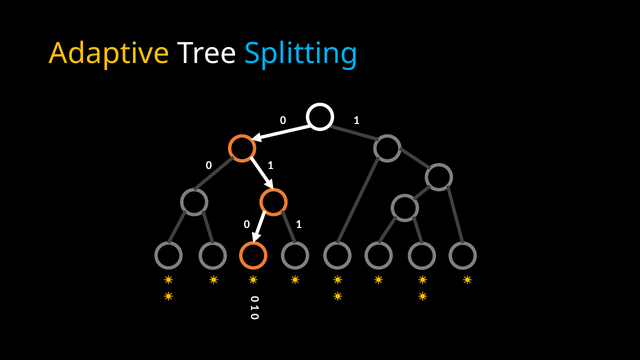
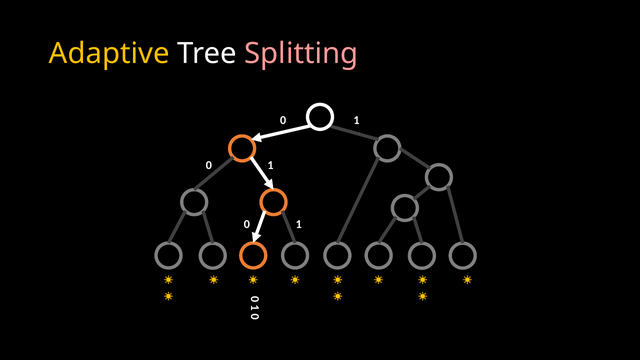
Splitting colour: light blue -> pink
